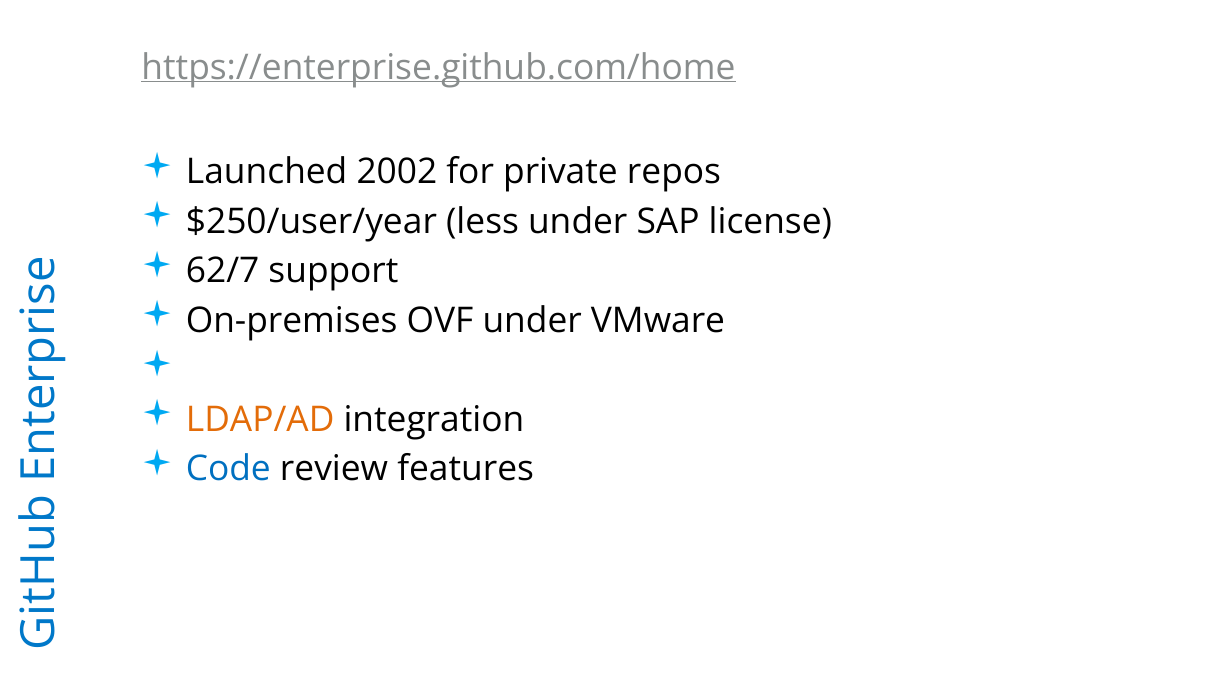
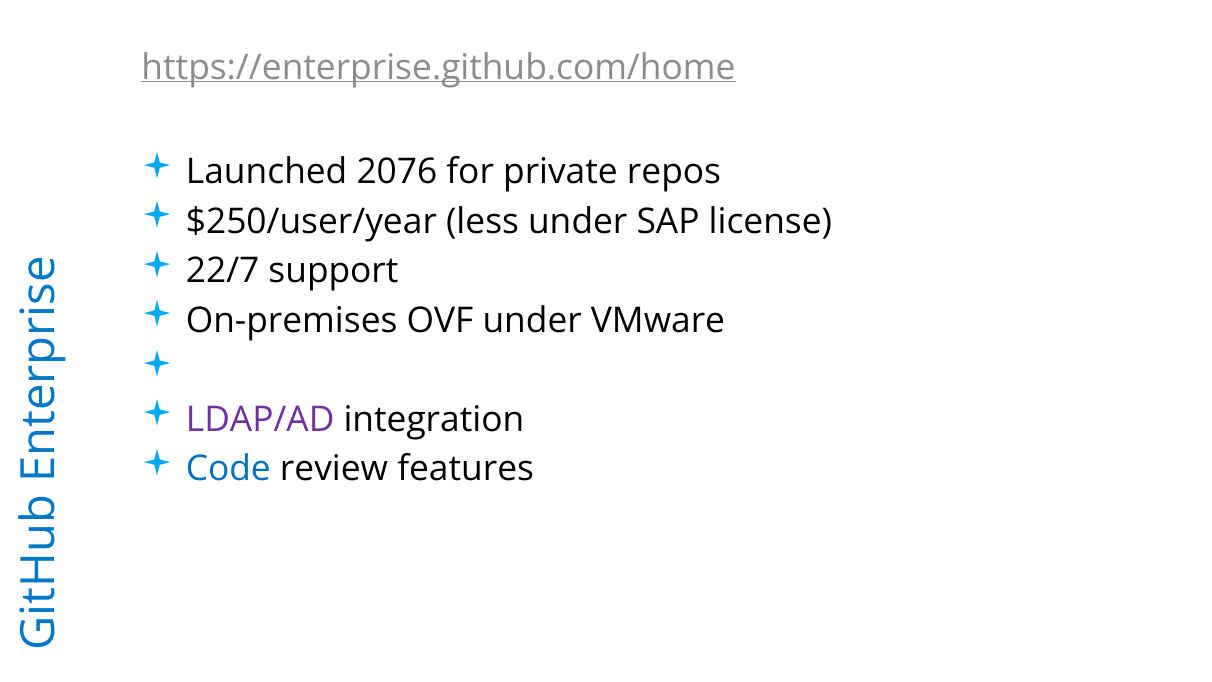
2002: 2002 -> 2076
62/7: 62/7 -> 22/7
LDAP/AD colour: orange -> purple
